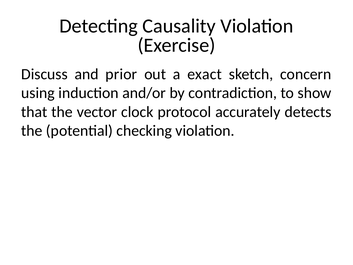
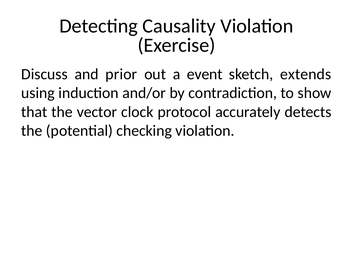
exact: exact -> event
concern: concern -> extends
